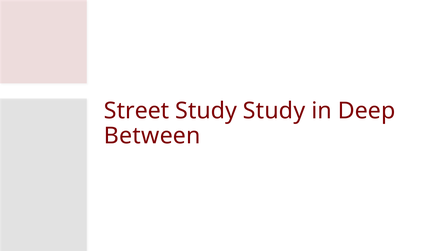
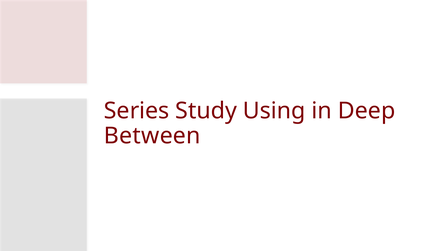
Street: Street -> Series
Study Study: Study -> Using
